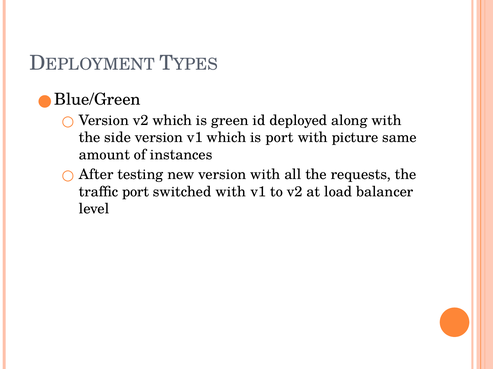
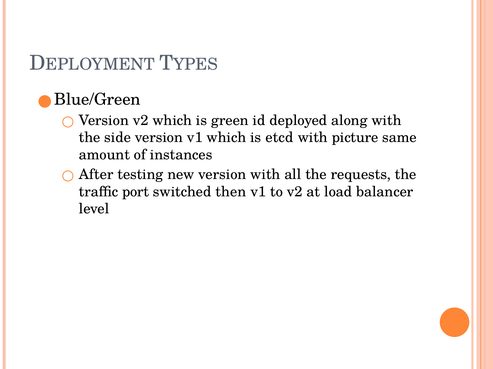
is port: port -> etcd
switched with: with -> then
